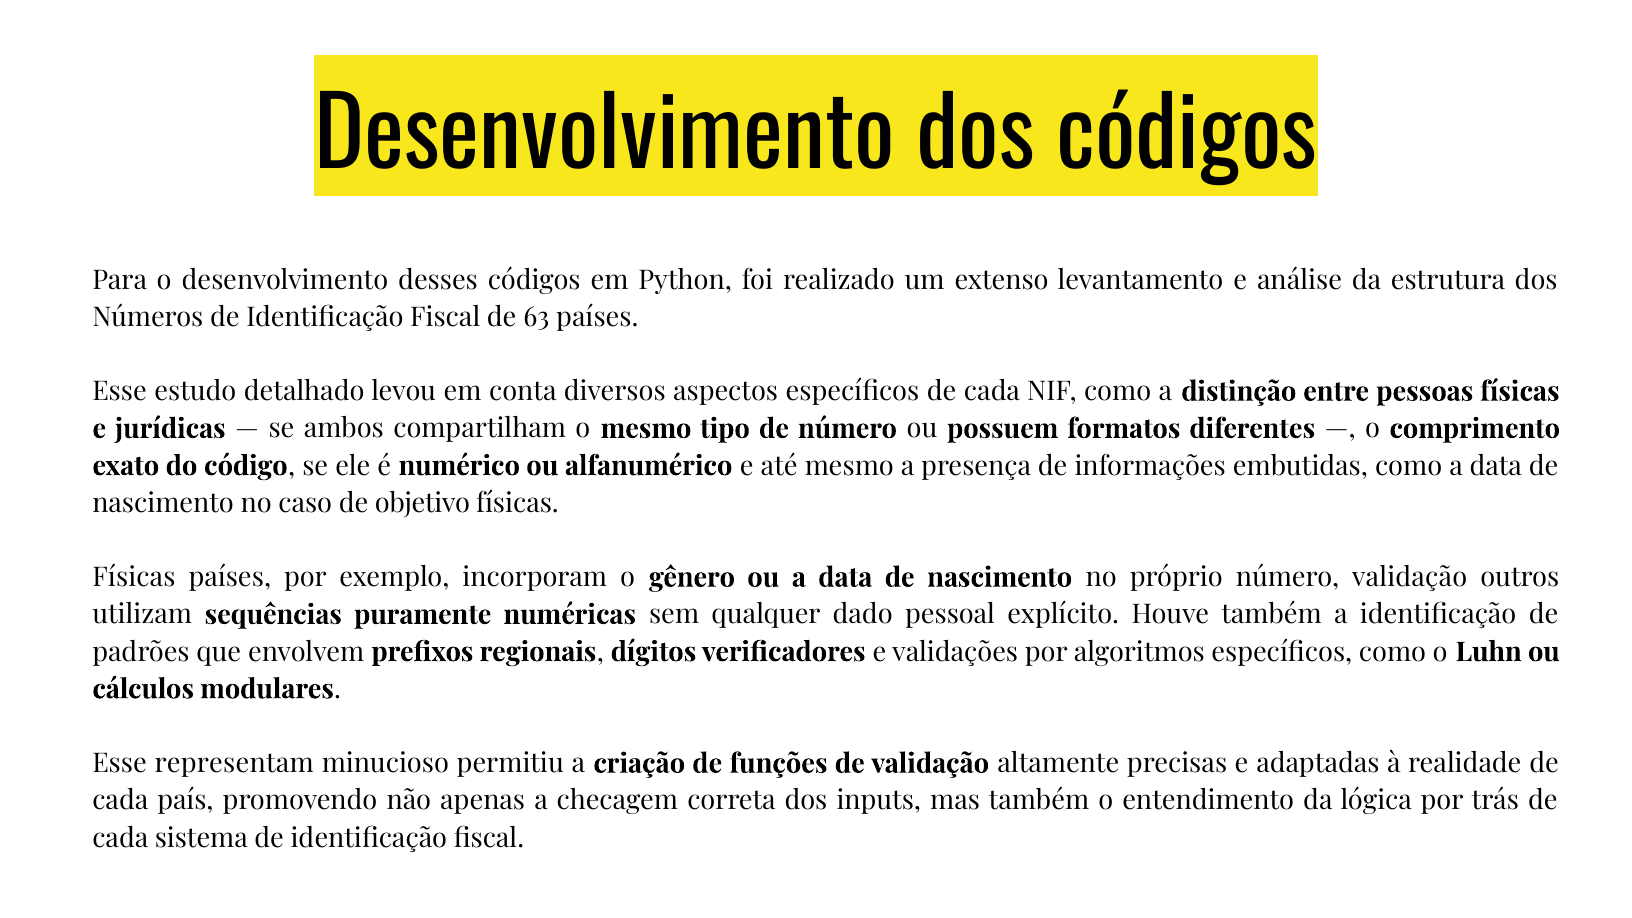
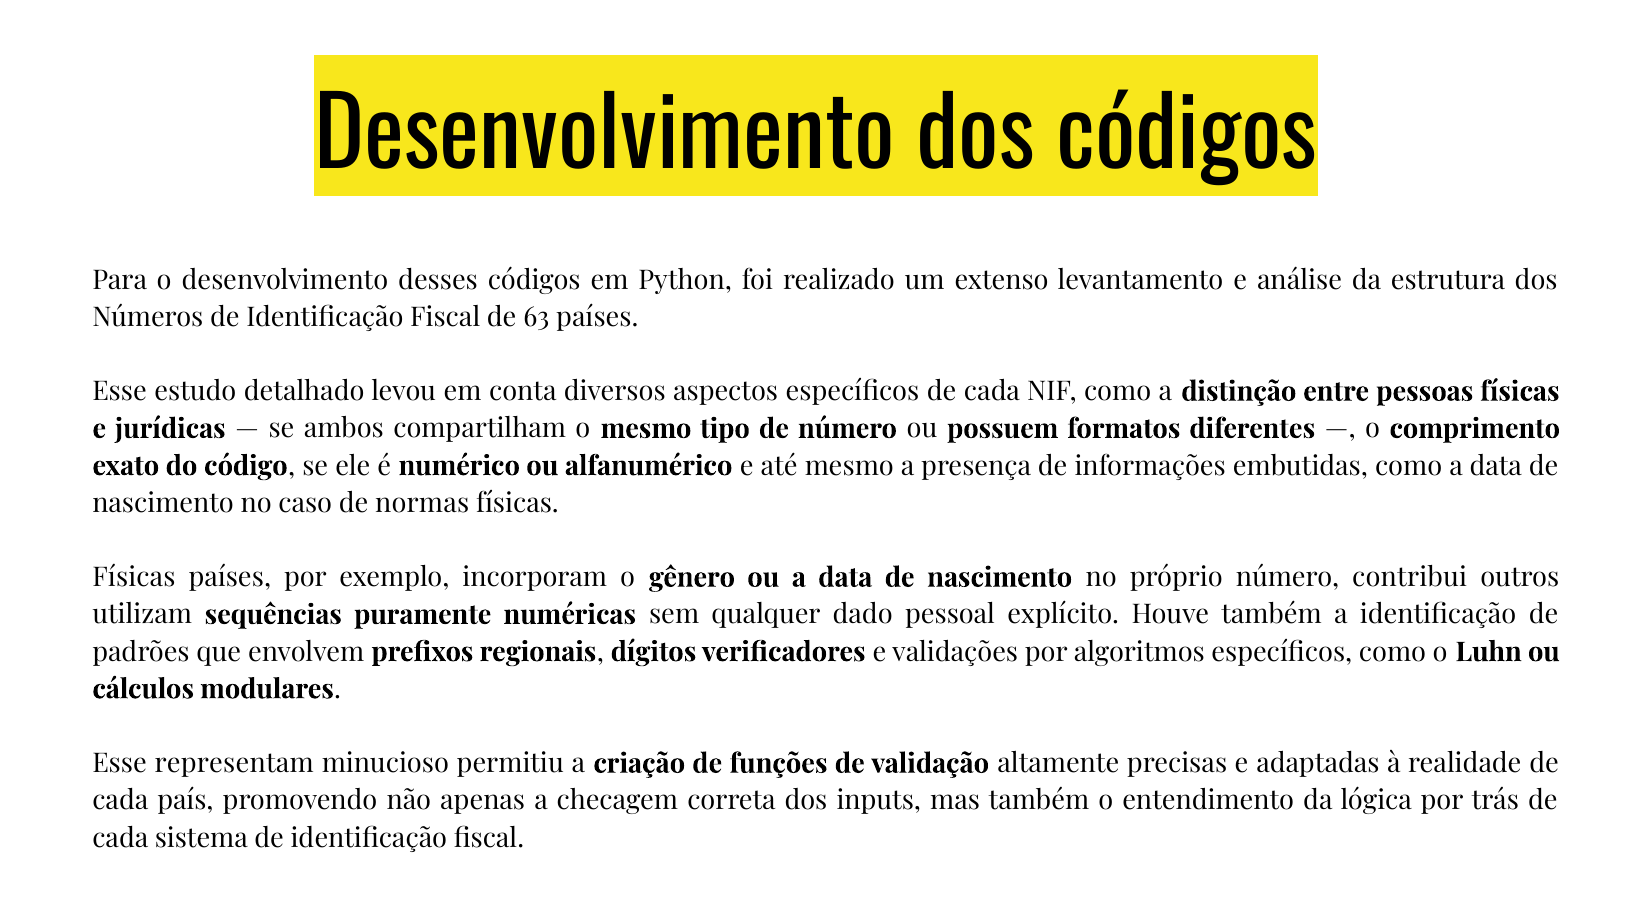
objetivo: objetivo -> normas
número validação: validação -> contribui
